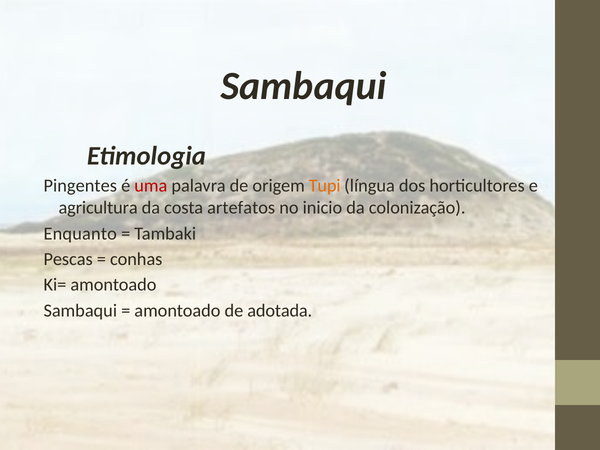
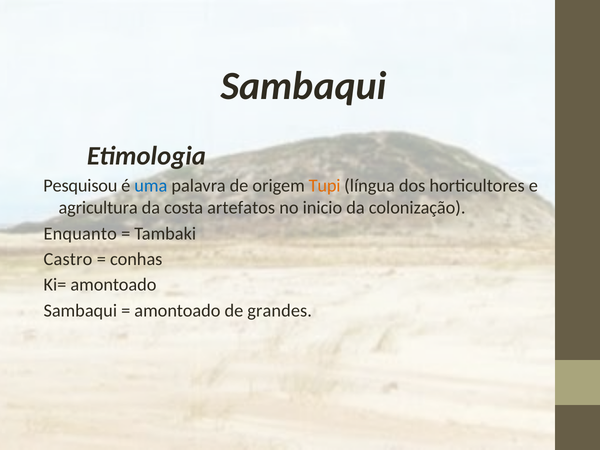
Pingentes: Pingentes -> Pesquisou
uma colour: red -> blue
Pescas: Pescas -> Castro
adotada: adotada -> grandes
